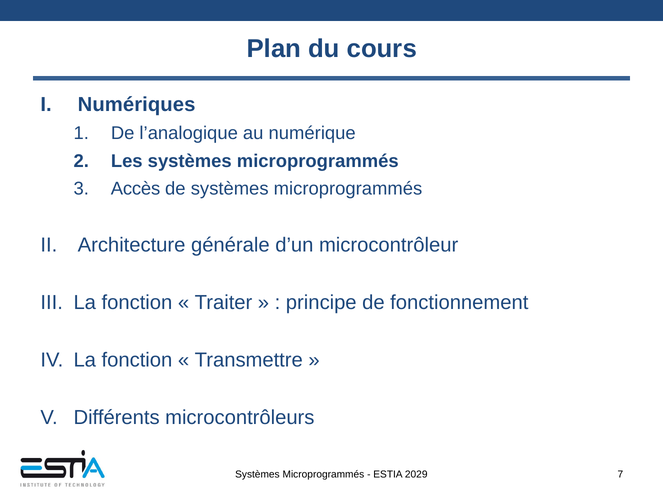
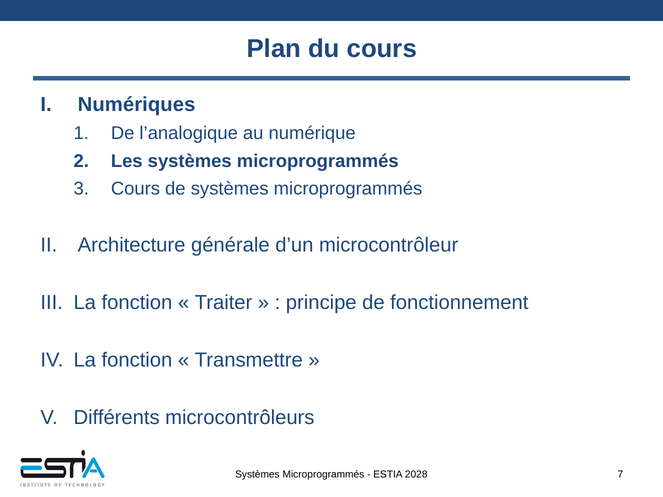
Accès at (136, 189): Accès -> Cours
2029: 2029 -> 2028
